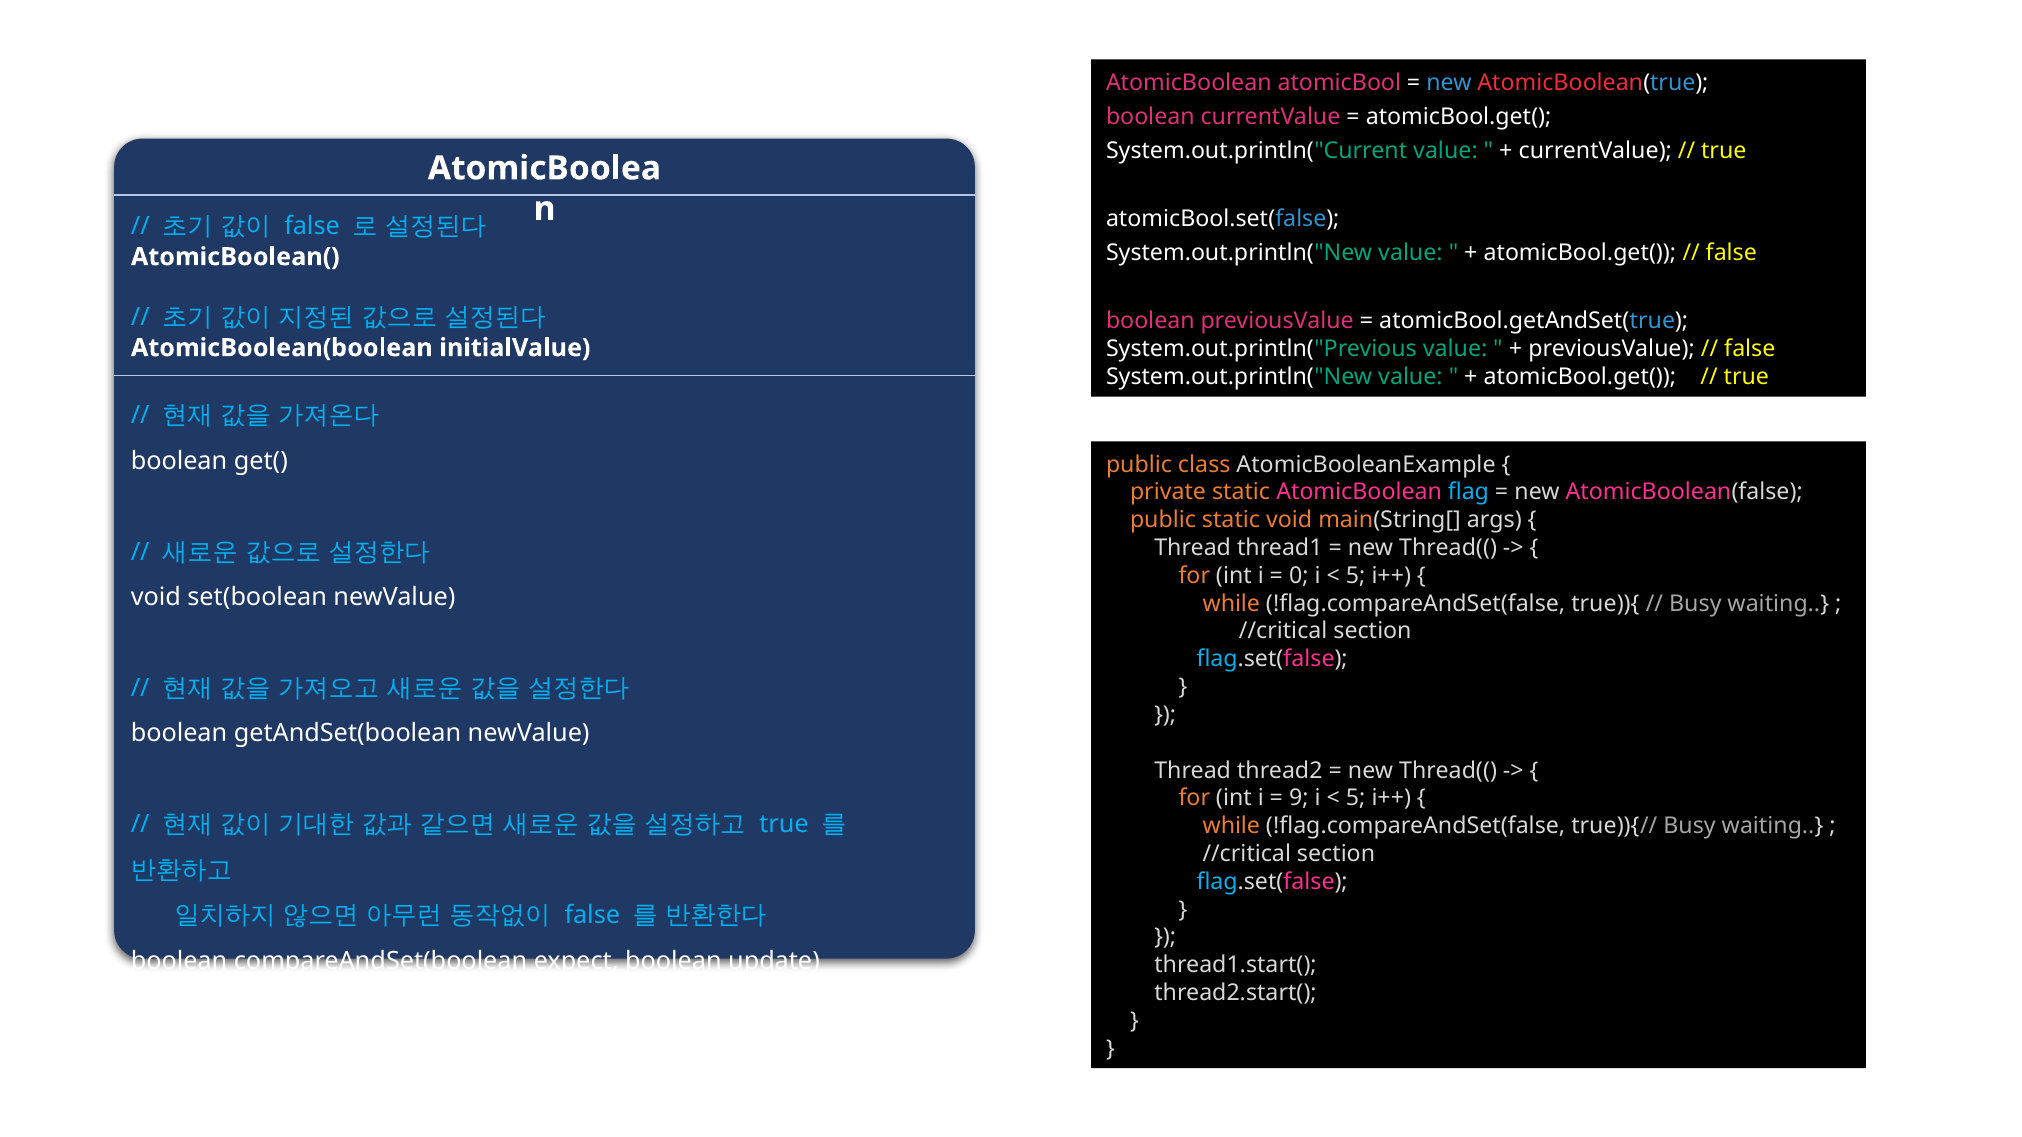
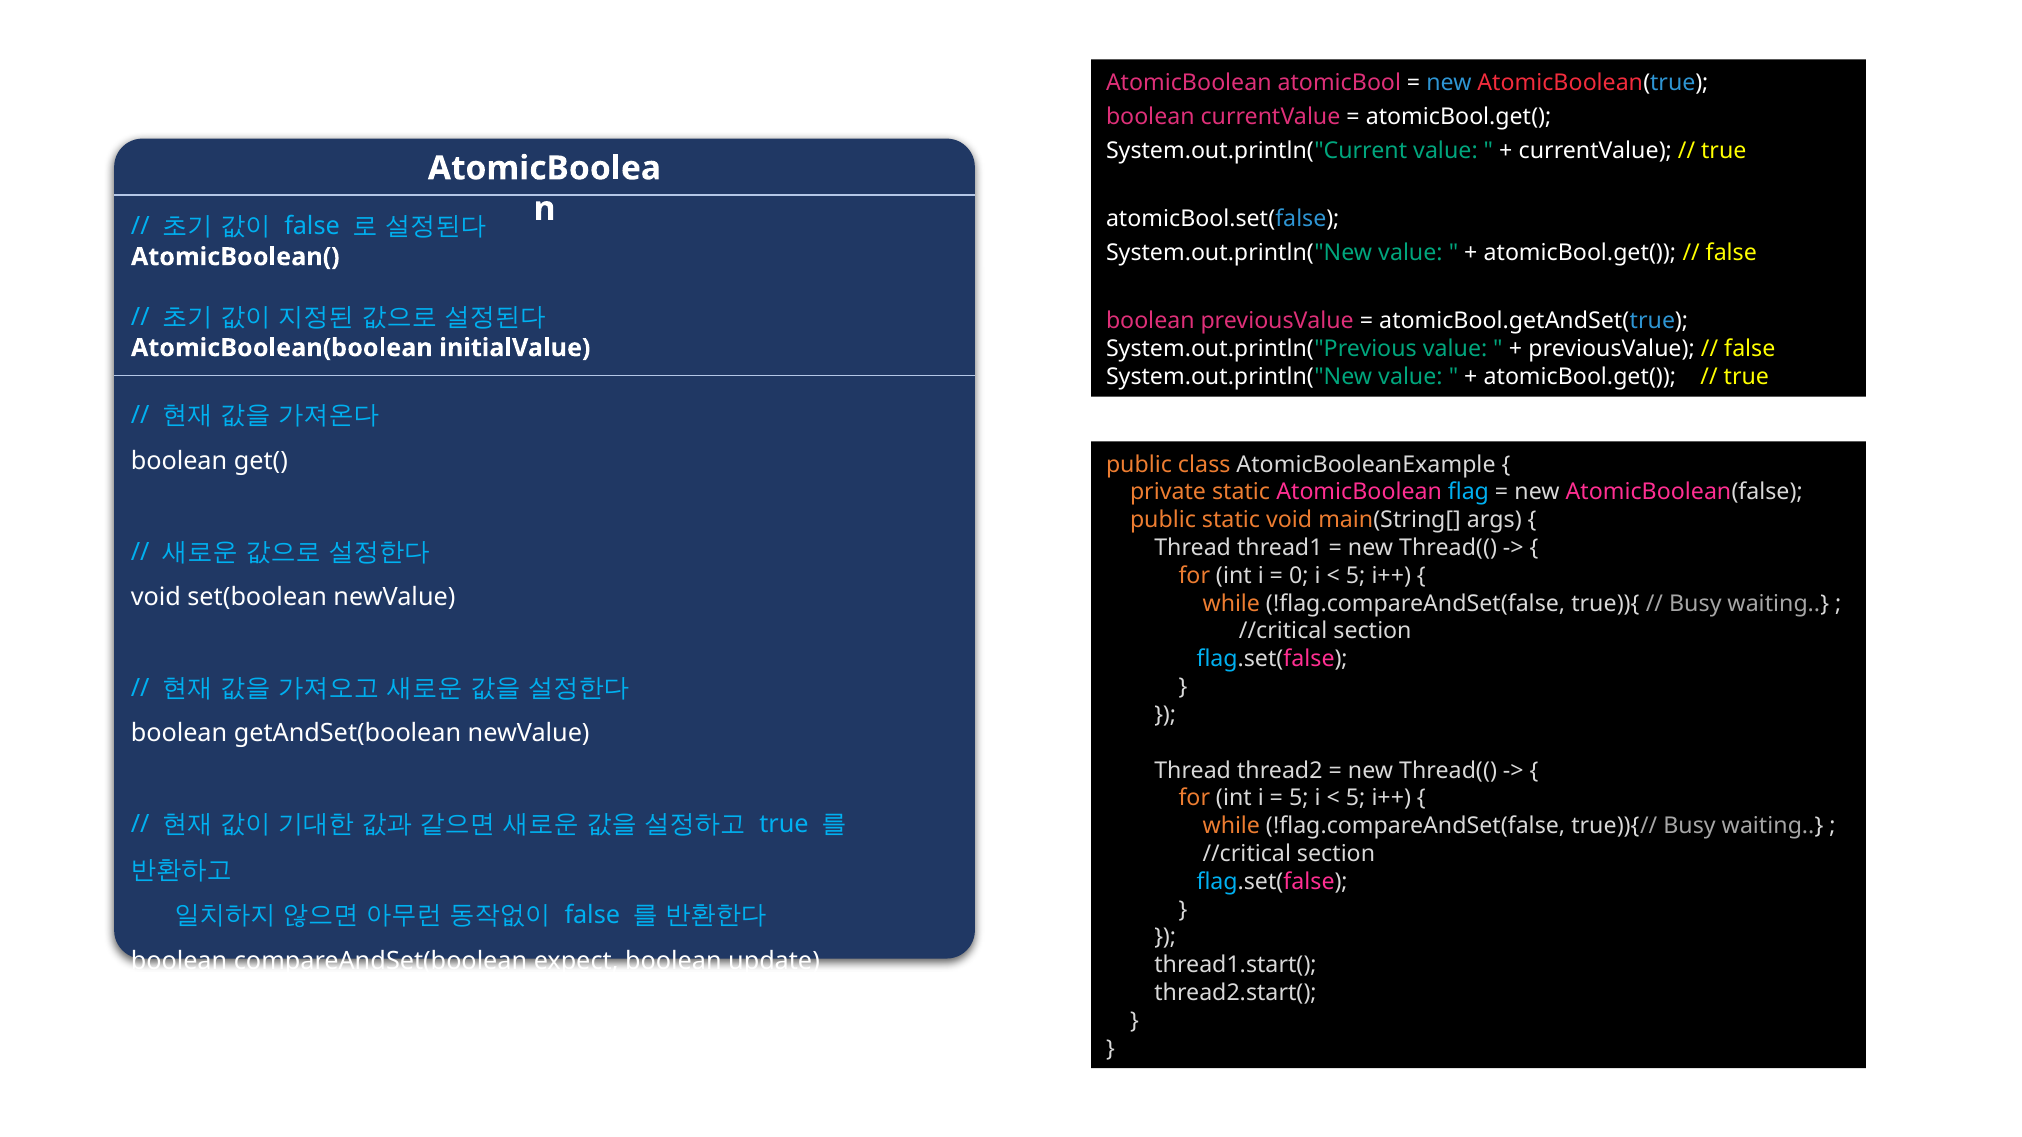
9 at (1299, 798): 9 -> 5
